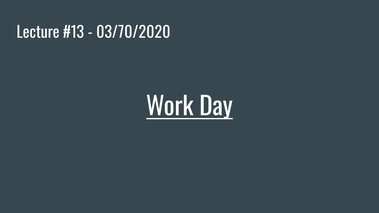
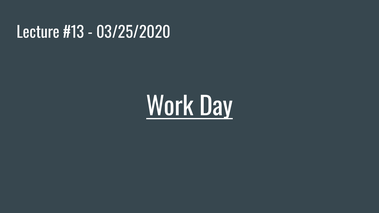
03/70/2020: 03/70/2020 -> 03/25/2020
